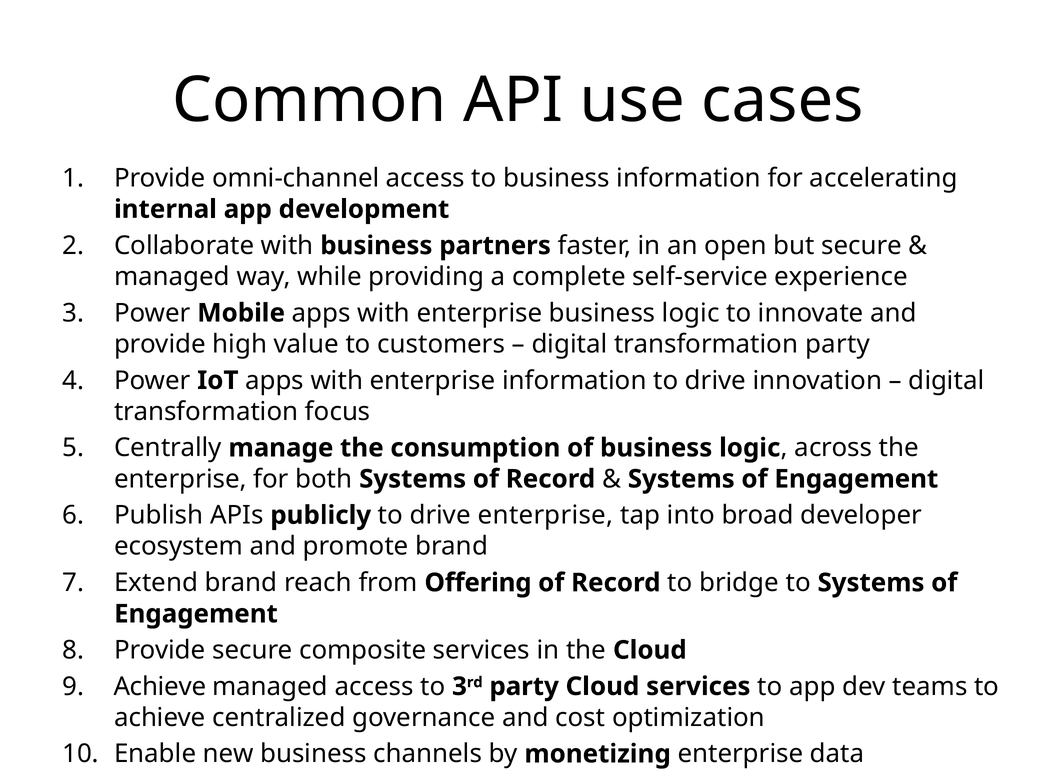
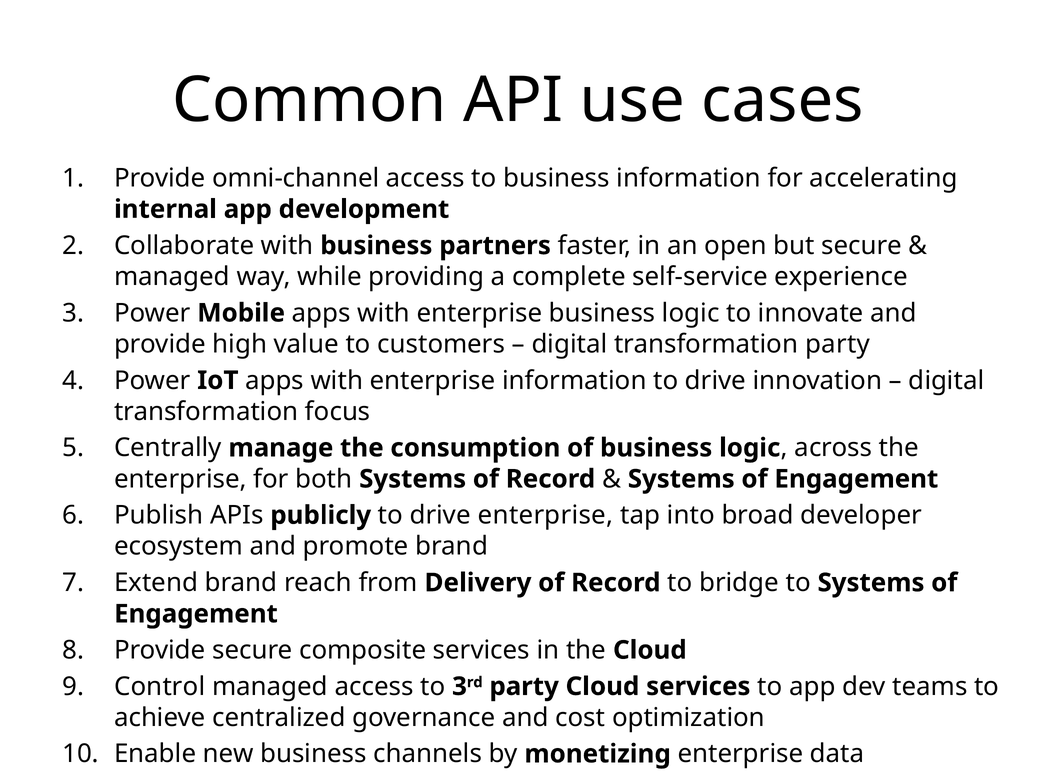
Offering: Offering -> Delivery
Achieve at (160, 686): Achieve -> Control
